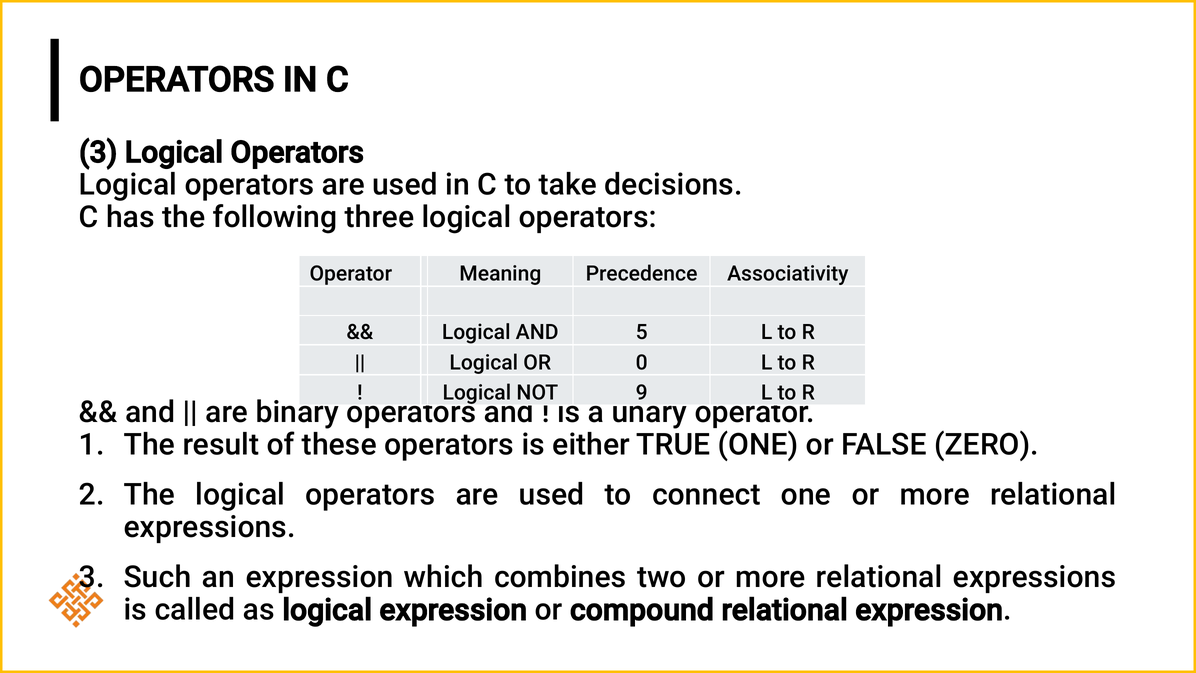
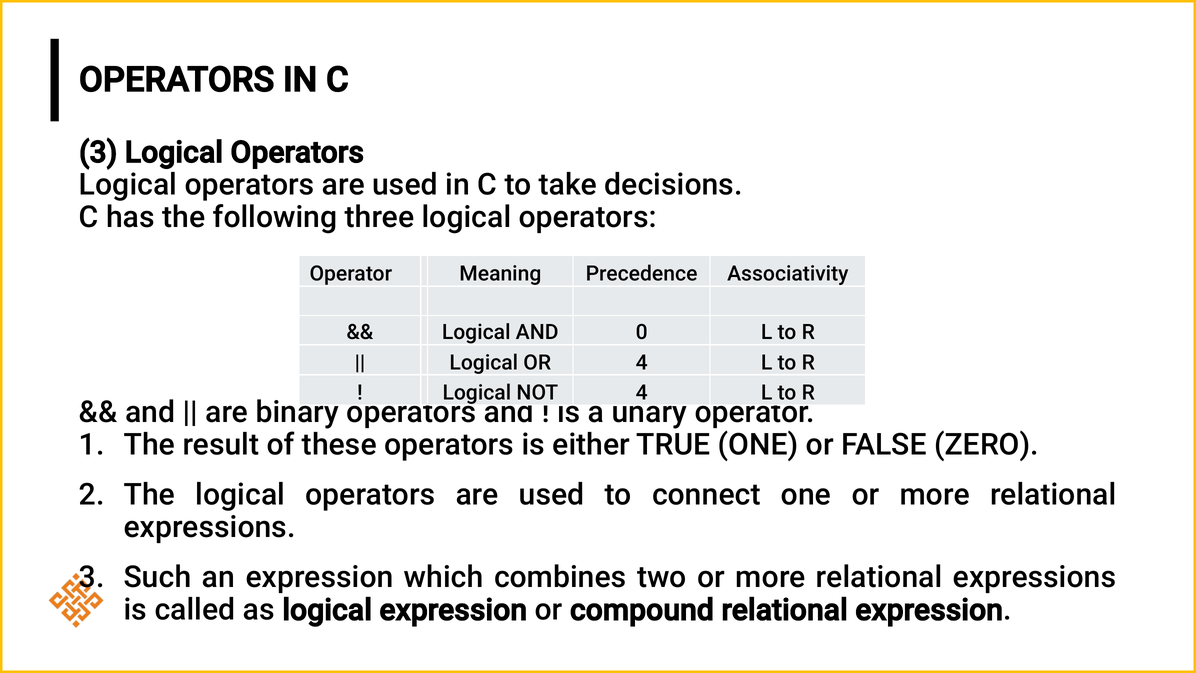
5: 5 -> 0
OR 0: 0 -> 4
NOT 9: 9 -> 4
